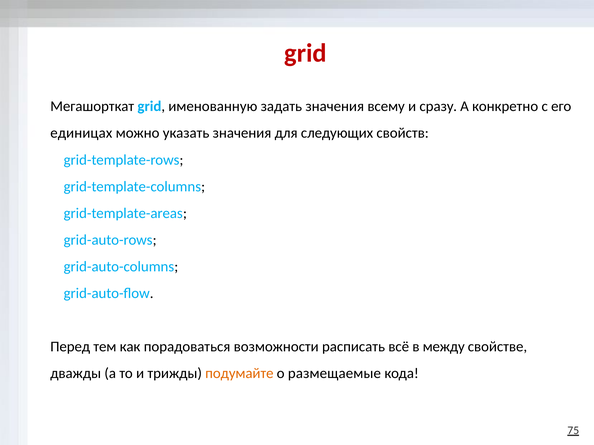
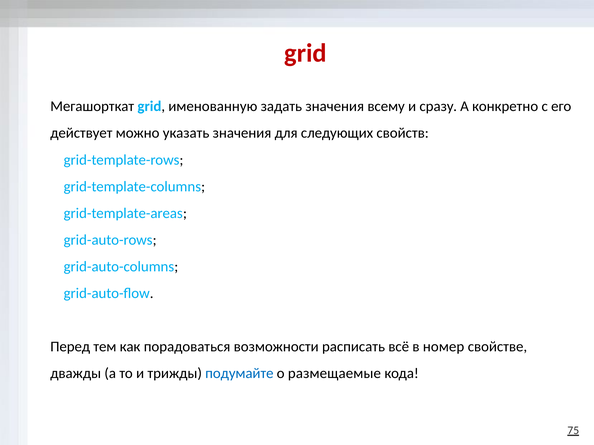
единицах: единицах -> действует
между: между -> номер
подумайте colour: orange -> blue
